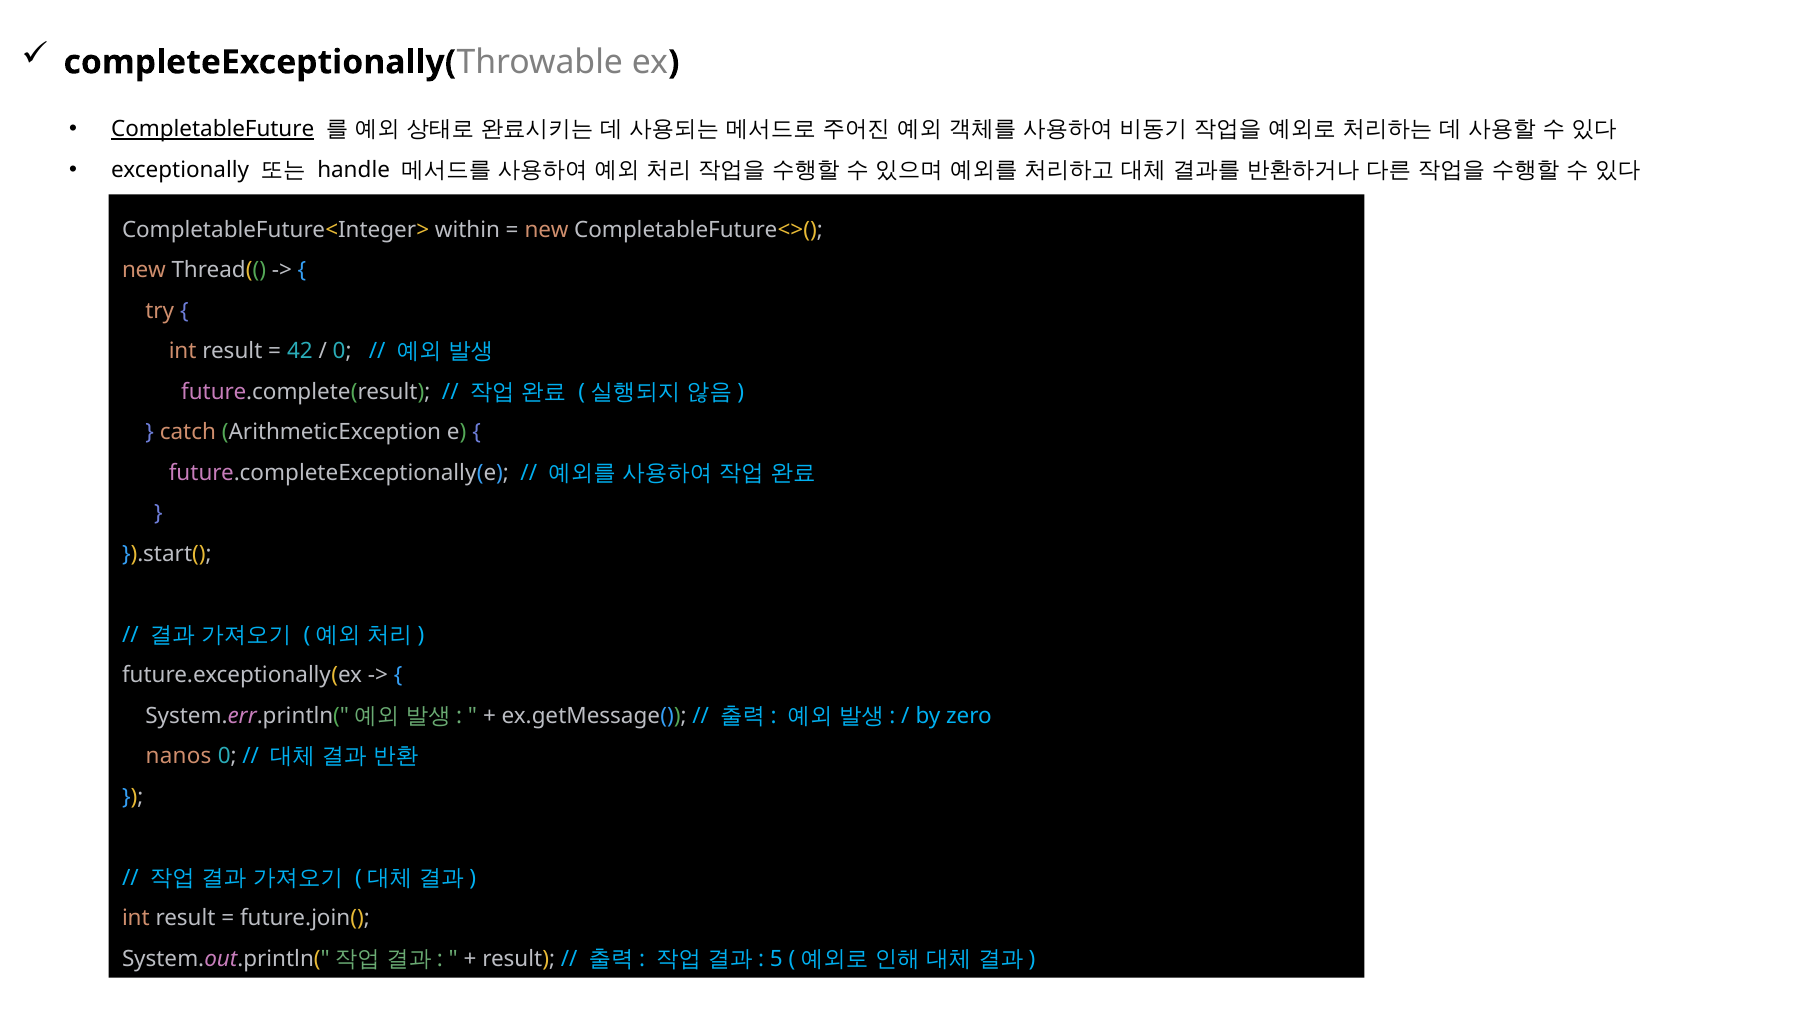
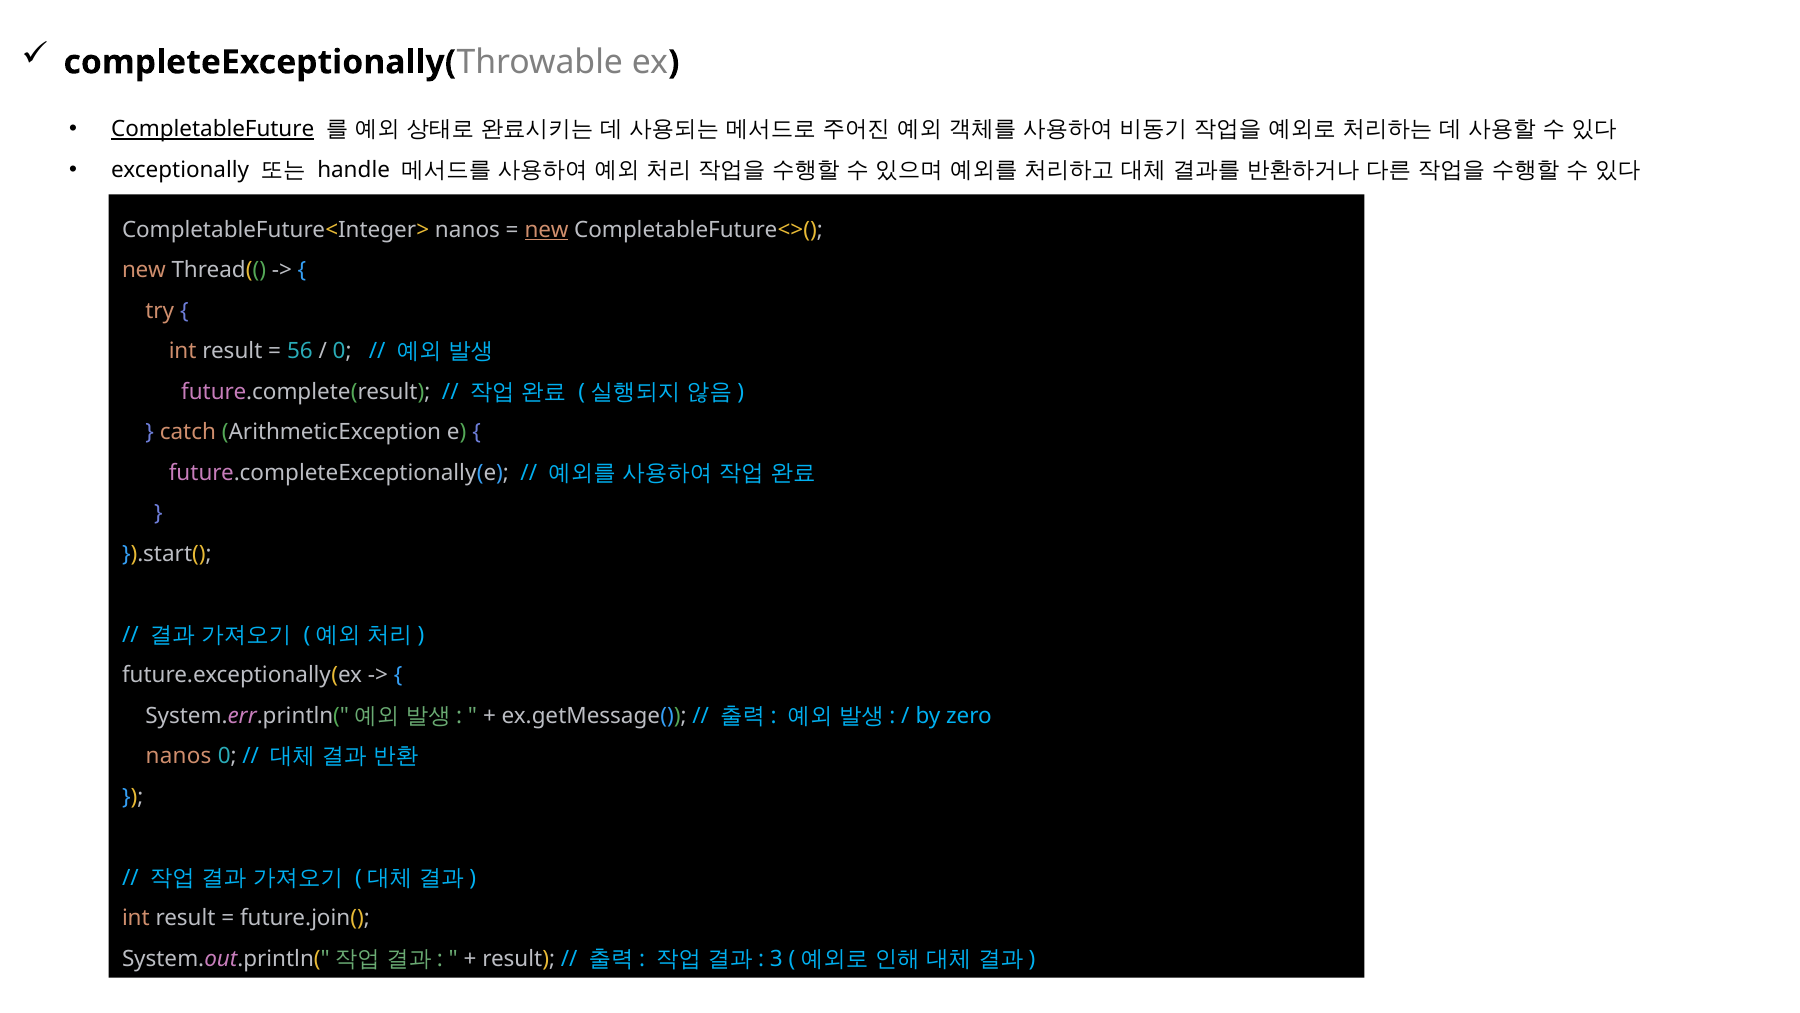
CompletableFuture<Integer> within: within -> nanos
new at (547, 230) underline: none -> present
42: 42 -> 56
5: 5 -> 3
